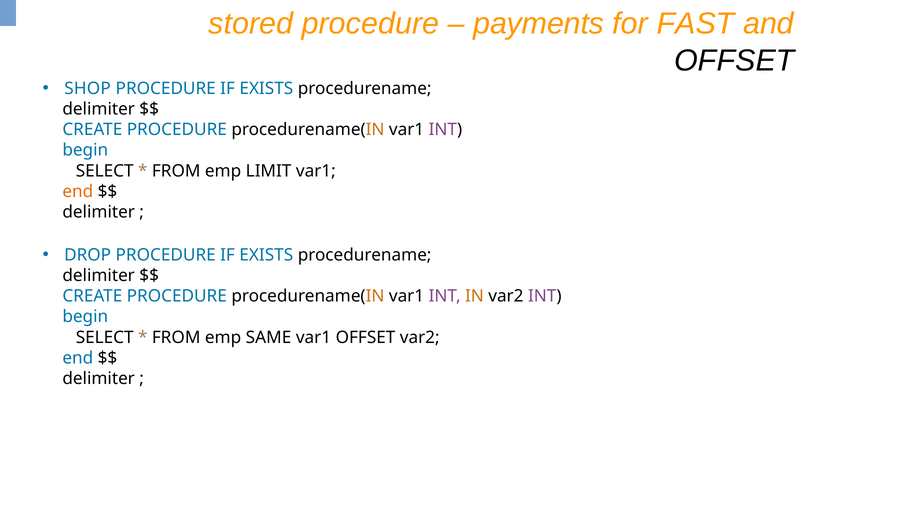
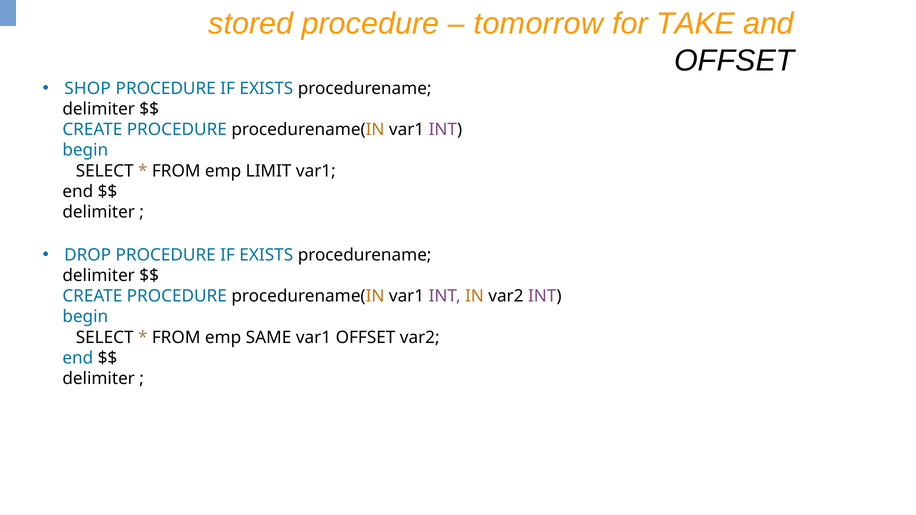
payments: payments -> tomorrow
FAST: FAST -> TAKE
end at (78, 192) colour: orange -> black
